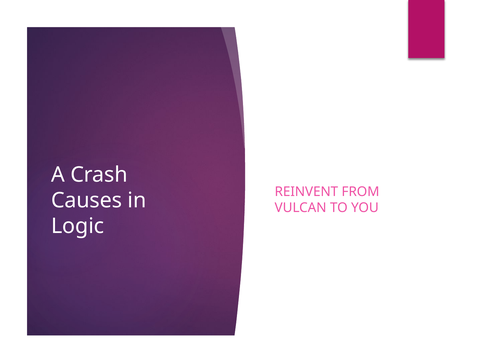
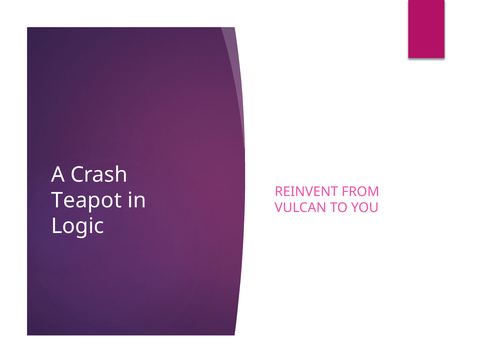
Causes: Causes -> Teapot
